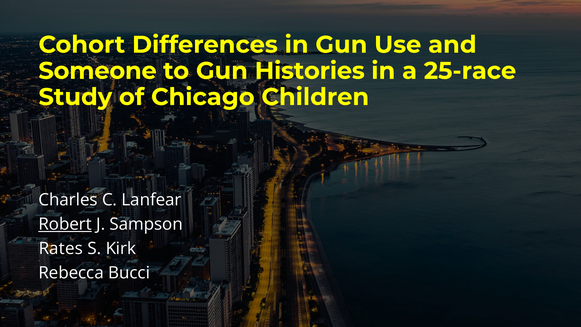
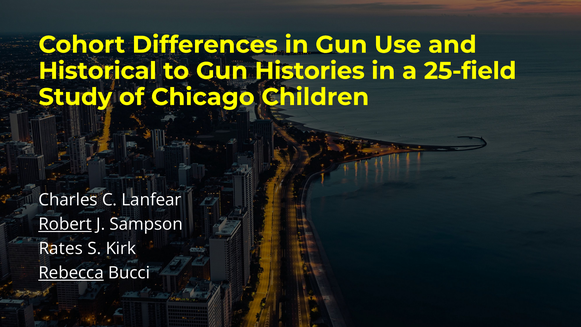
Someone: Someone -> Historical
25-race: 25-race -> 25-field
Rebecca underline: none -> present
